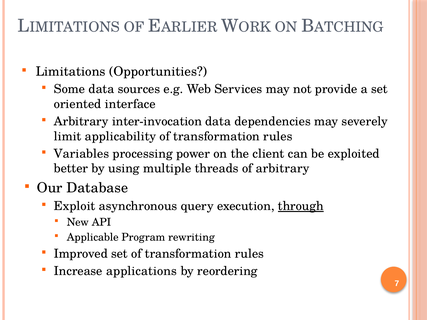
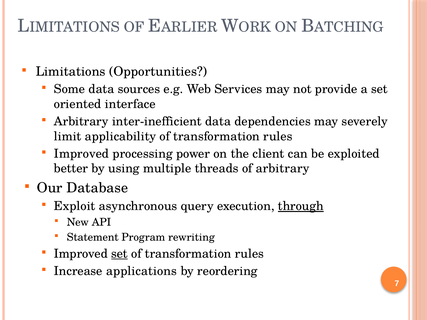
inter-invocation: inter-invocation -> inter-inefficient
Variables at (82, 154): Variables -> Improved
Applicable: Applicable -> Statement
set at (120, 254) underline: none -> present
